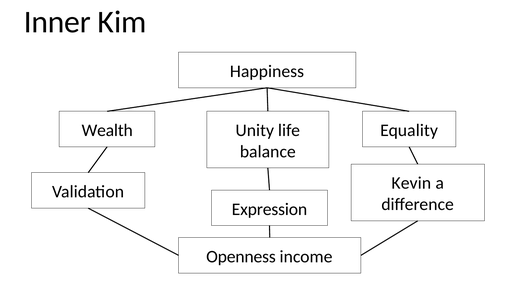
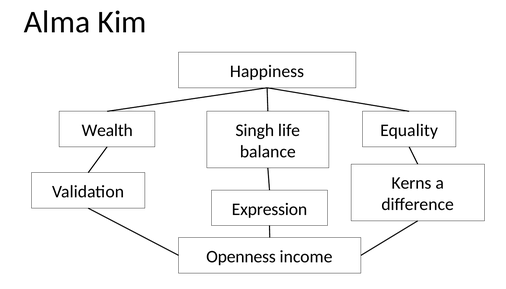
Inner: Inner -> Alma
Unity: Unity -> Singh
Kevin: Kevin -> Kerns
